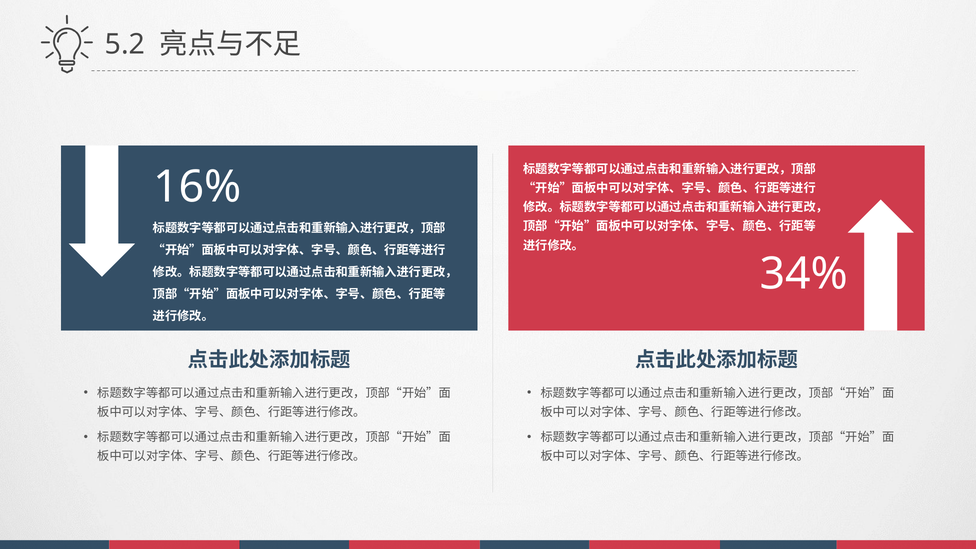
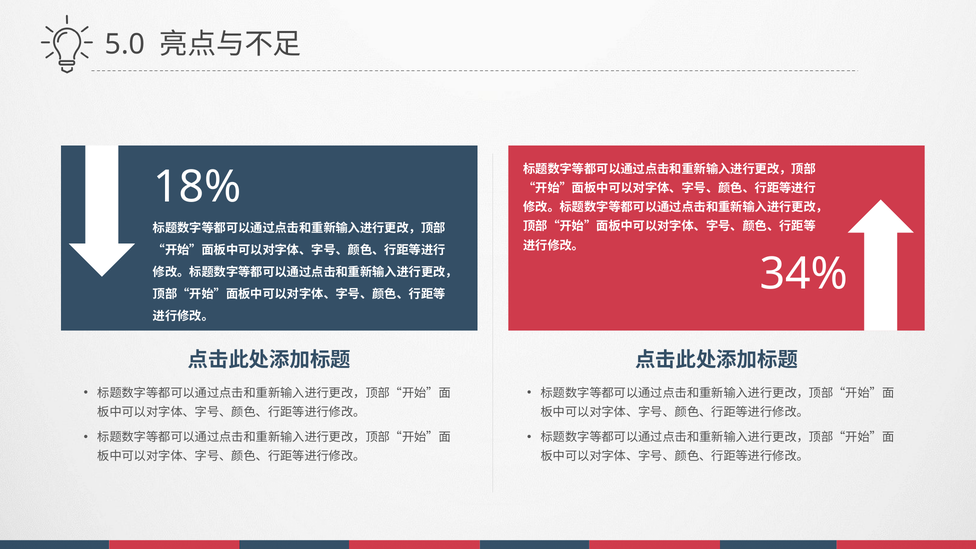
5.2: 5.2 -> 5.0
16%: 16% -> 18%
